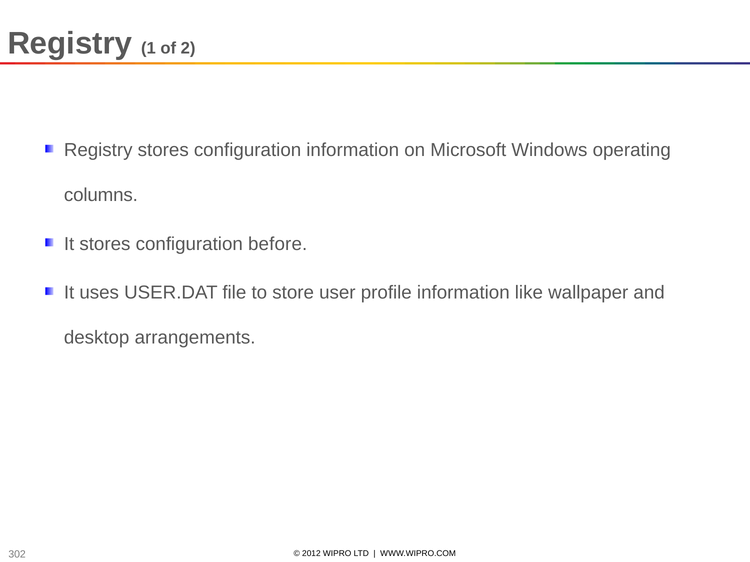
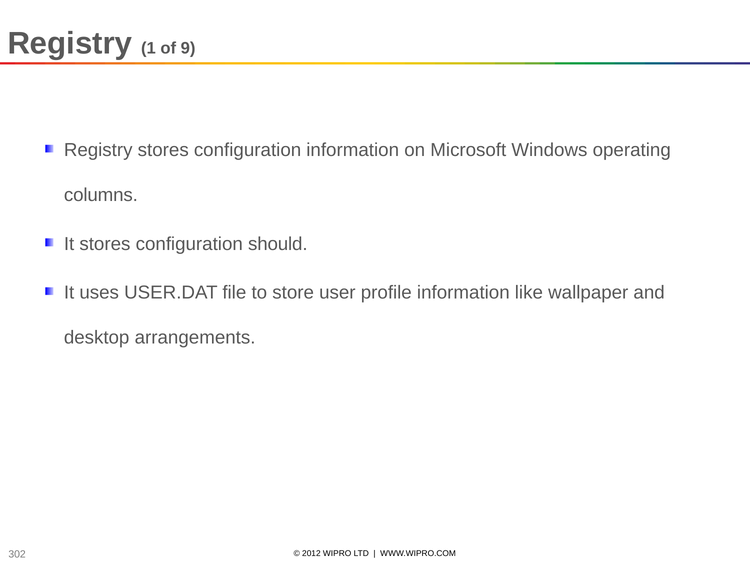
2: 2 -> 9
before: before -> should
